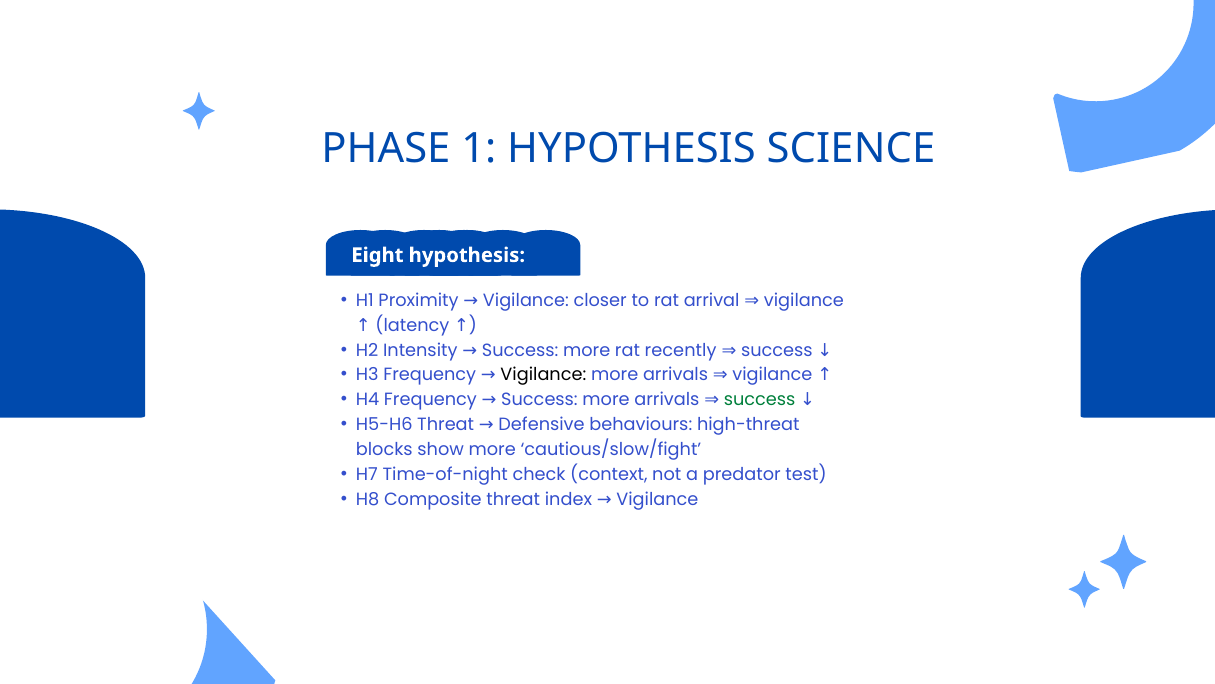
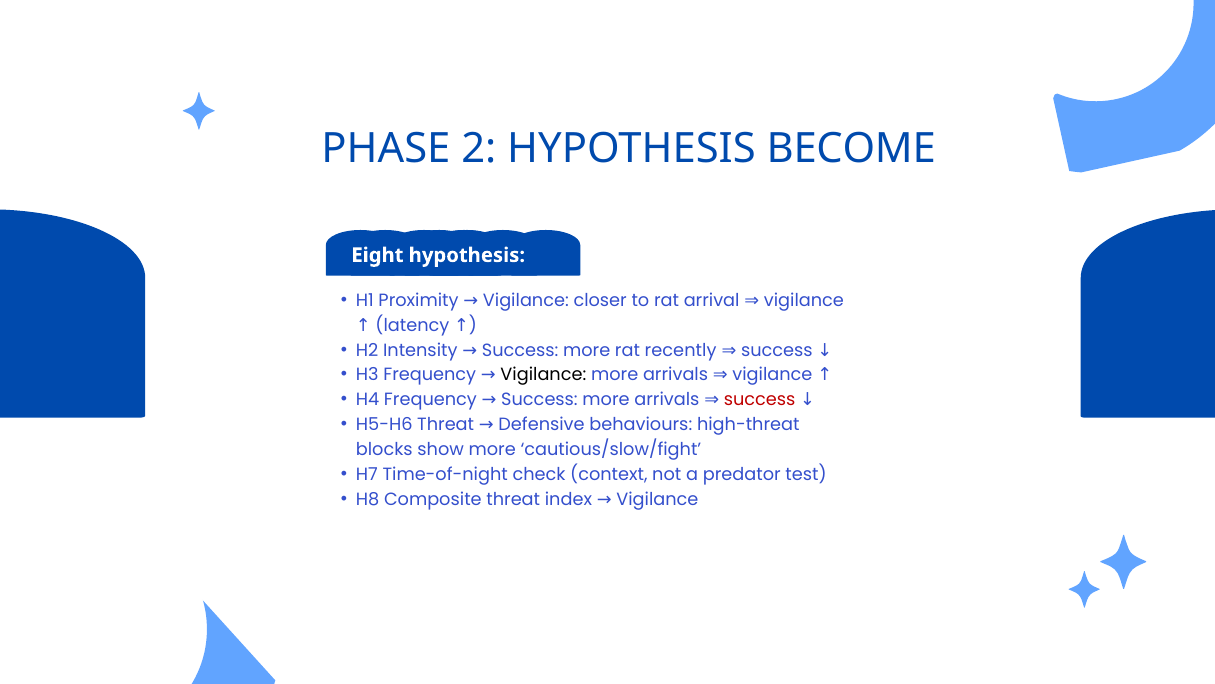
1: 1 -> 2
SCIENCE: SCIENCE -> BECOME
success at (760, 400) colour: green -> red
